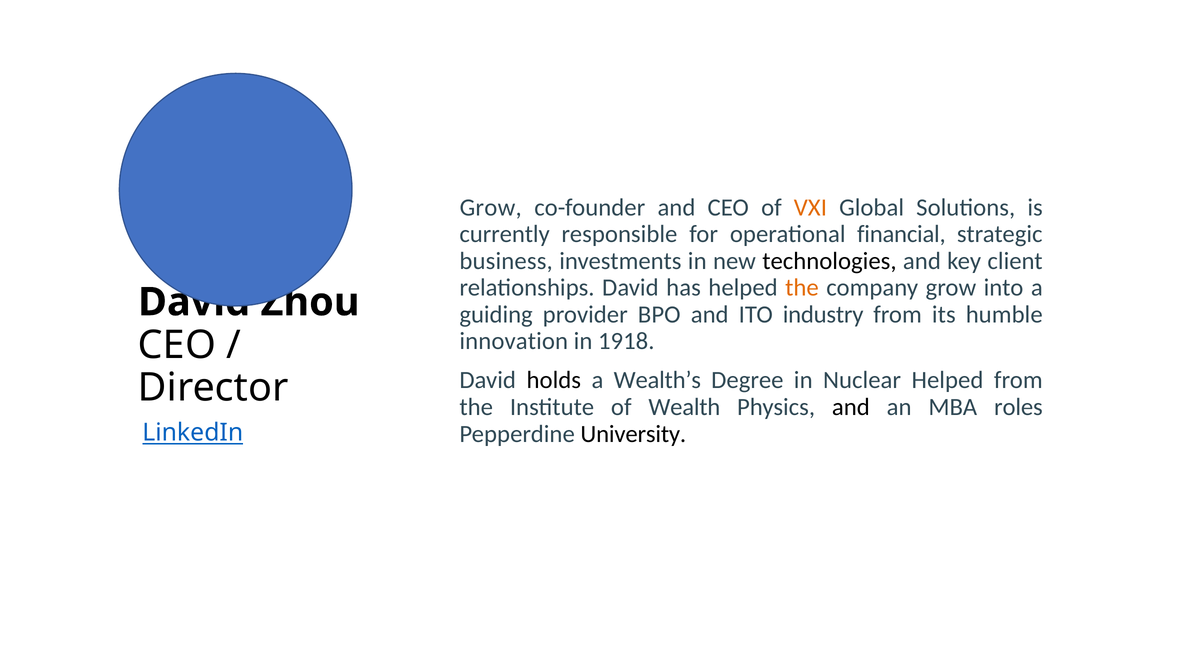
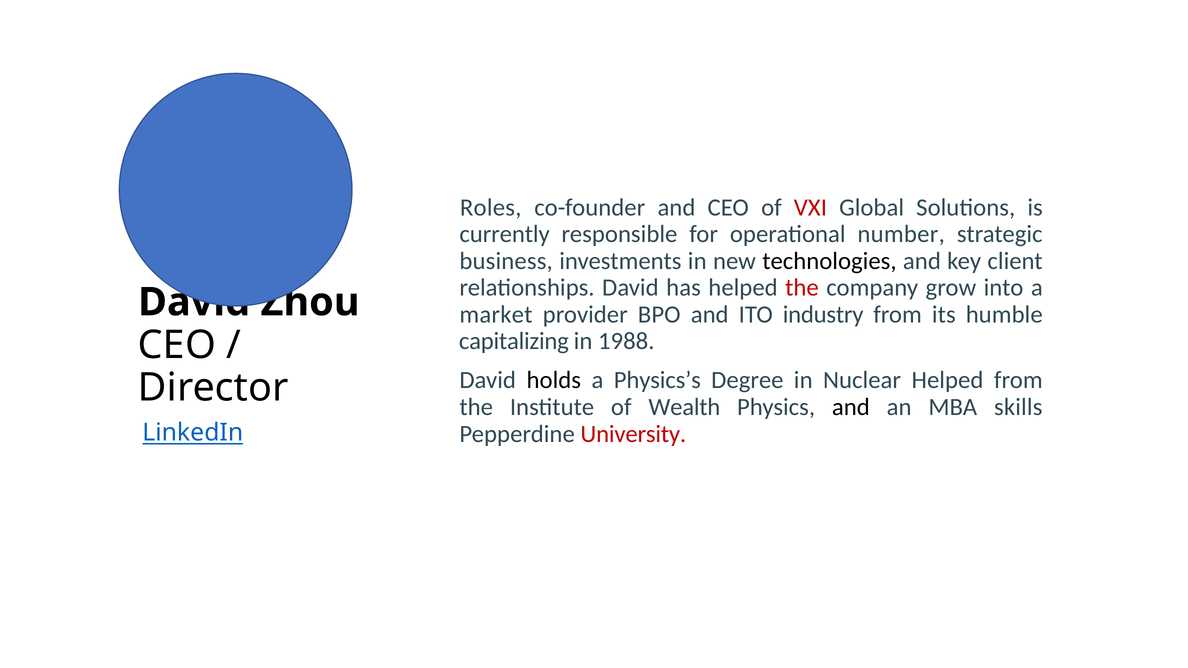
Grow at (491, 207): Grow -> Roles
VXI colour: orange -> red
financial: financial -> number
the at (802, 288) colour: orange -> red
guiding: guiding -> market
innovation: innovation -> capitalizing
1918: 1918 -> 1988
Wealth’s: Wealth’s -> Physics’s
roles: roles -> skills
University colour: black -> red
